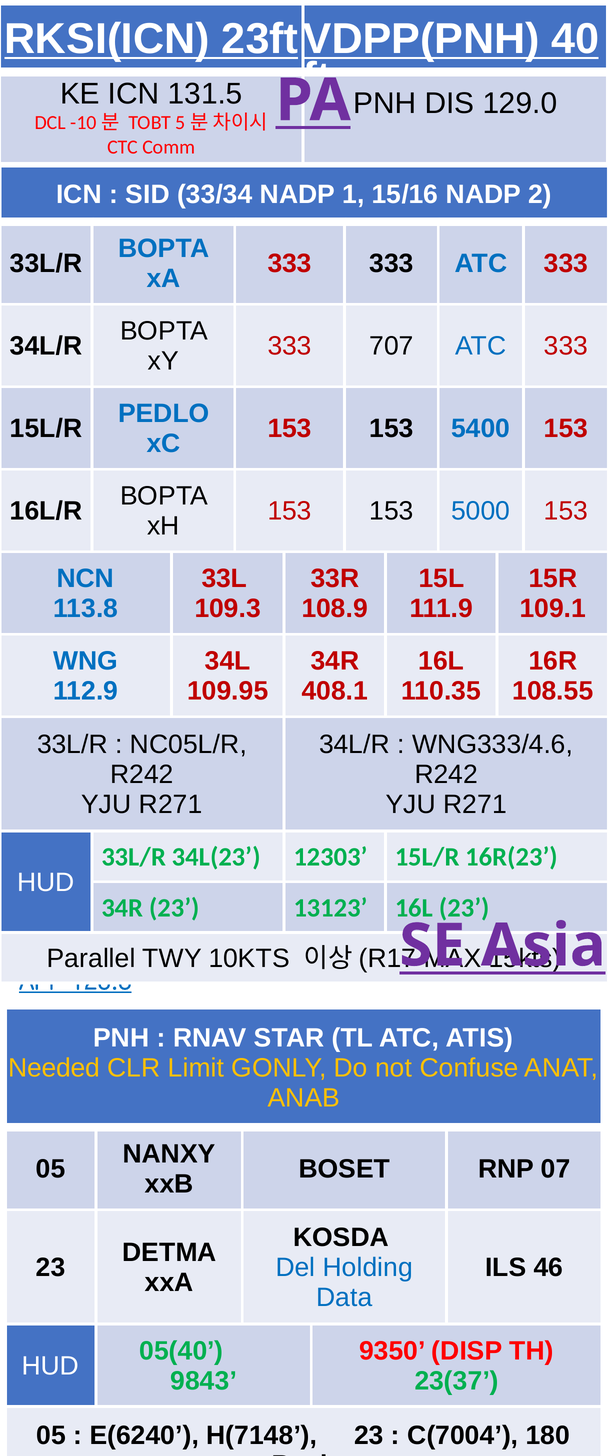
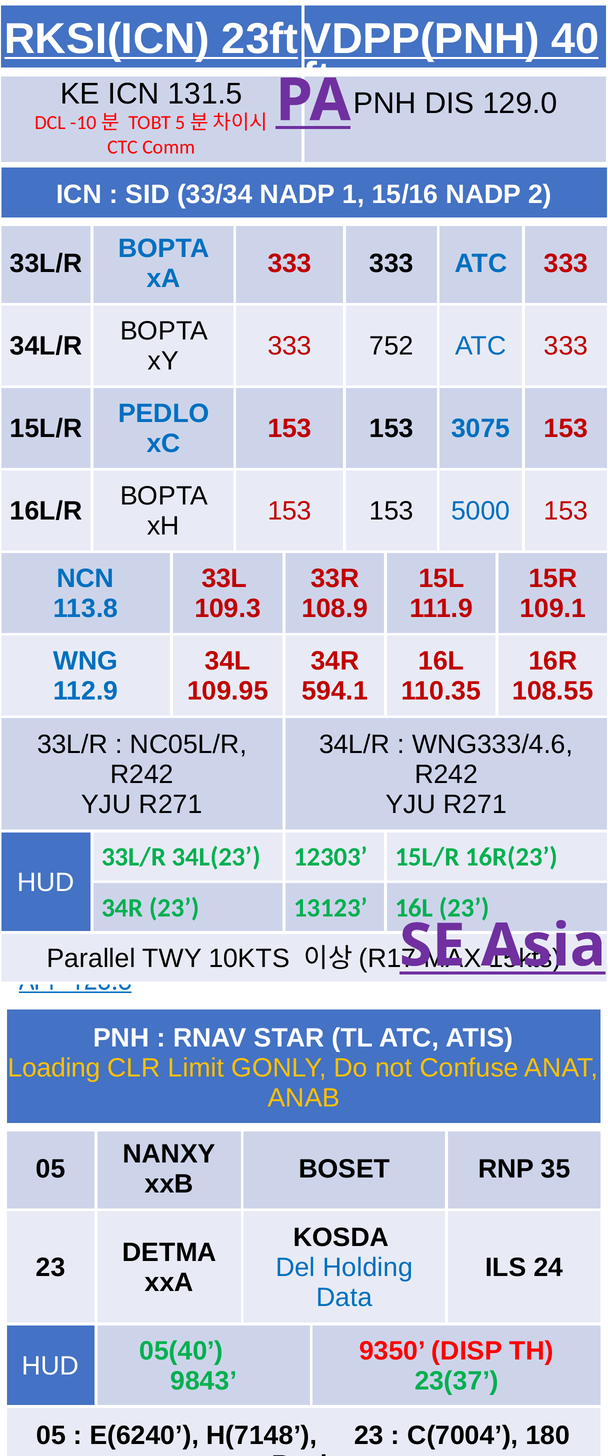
707: 707 -> 752
5400: 5400 -> 3075
408.1: 408.1 -> 594.1
Needed: Needed -> Loading
07: 07 -> 35
46: 46 -> 24
